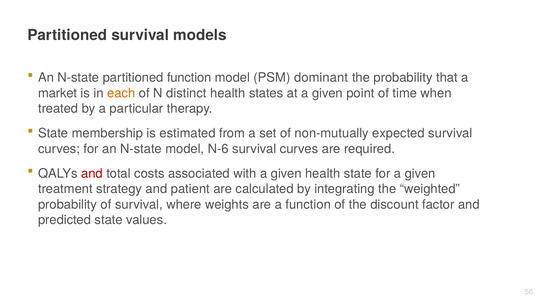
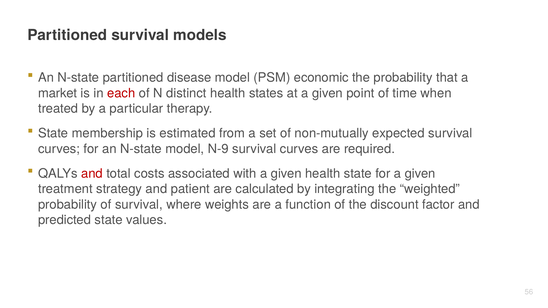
partitioned function: function -> disease
dominant: dominant -> economic
each colour: orange -> red
N-6: N-6 -> N-9
